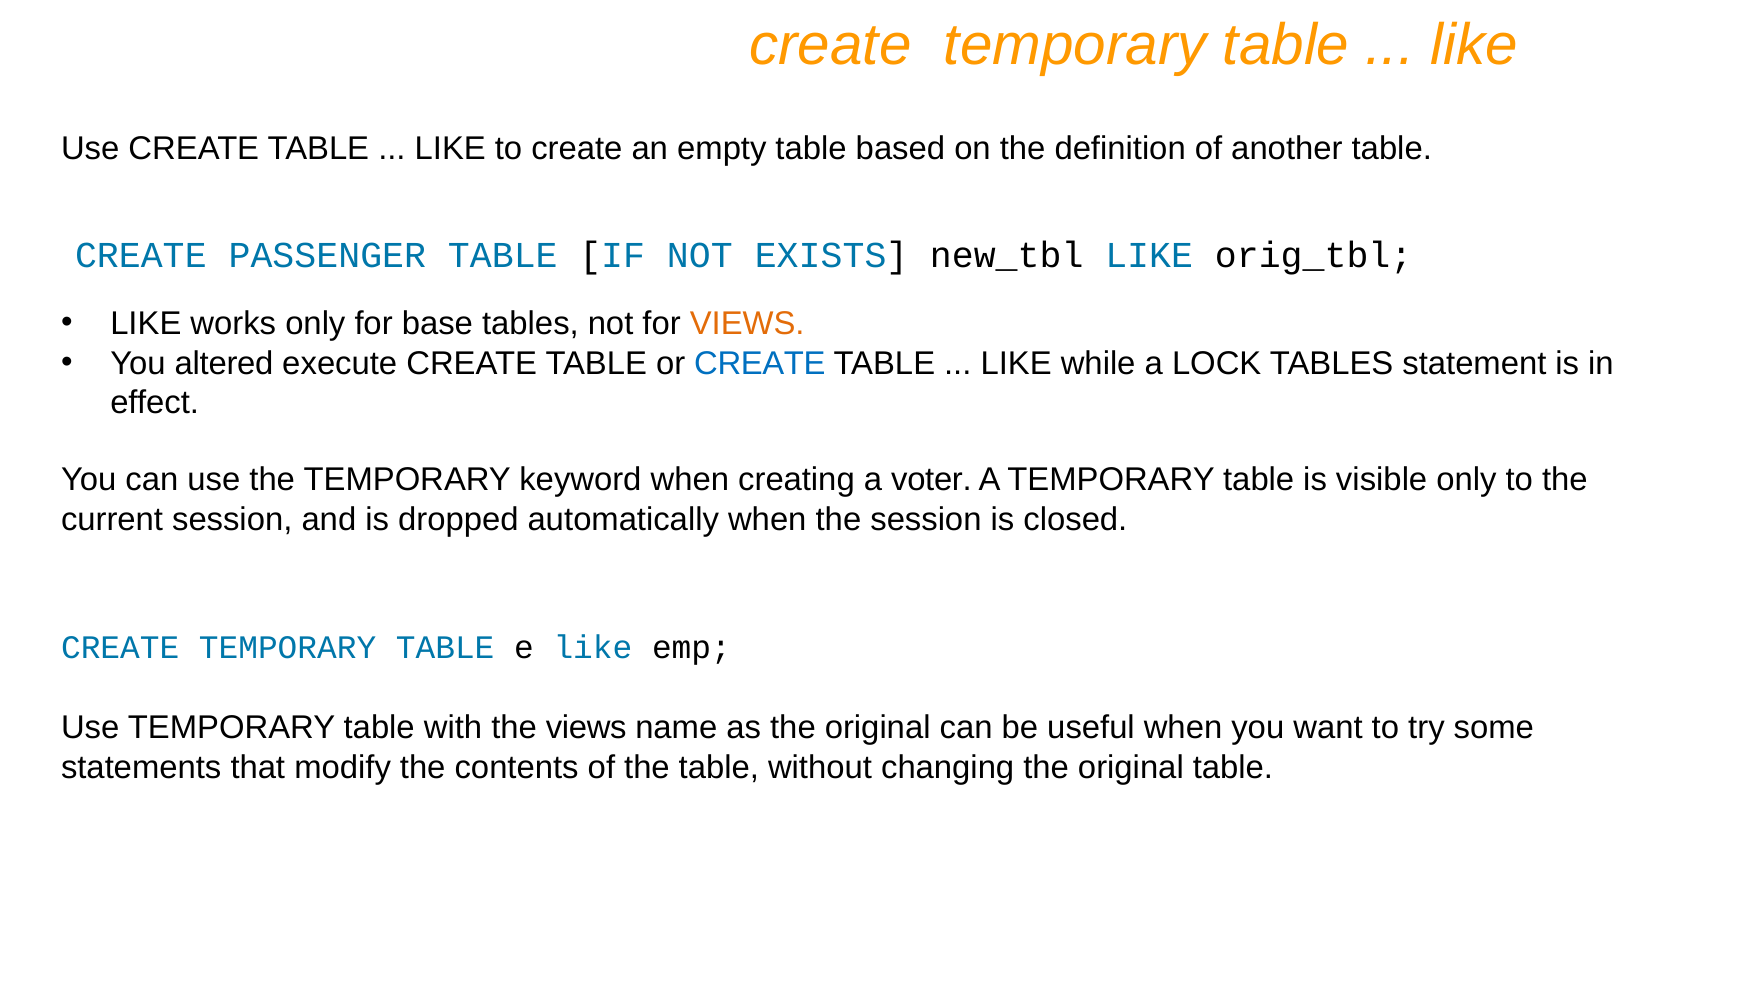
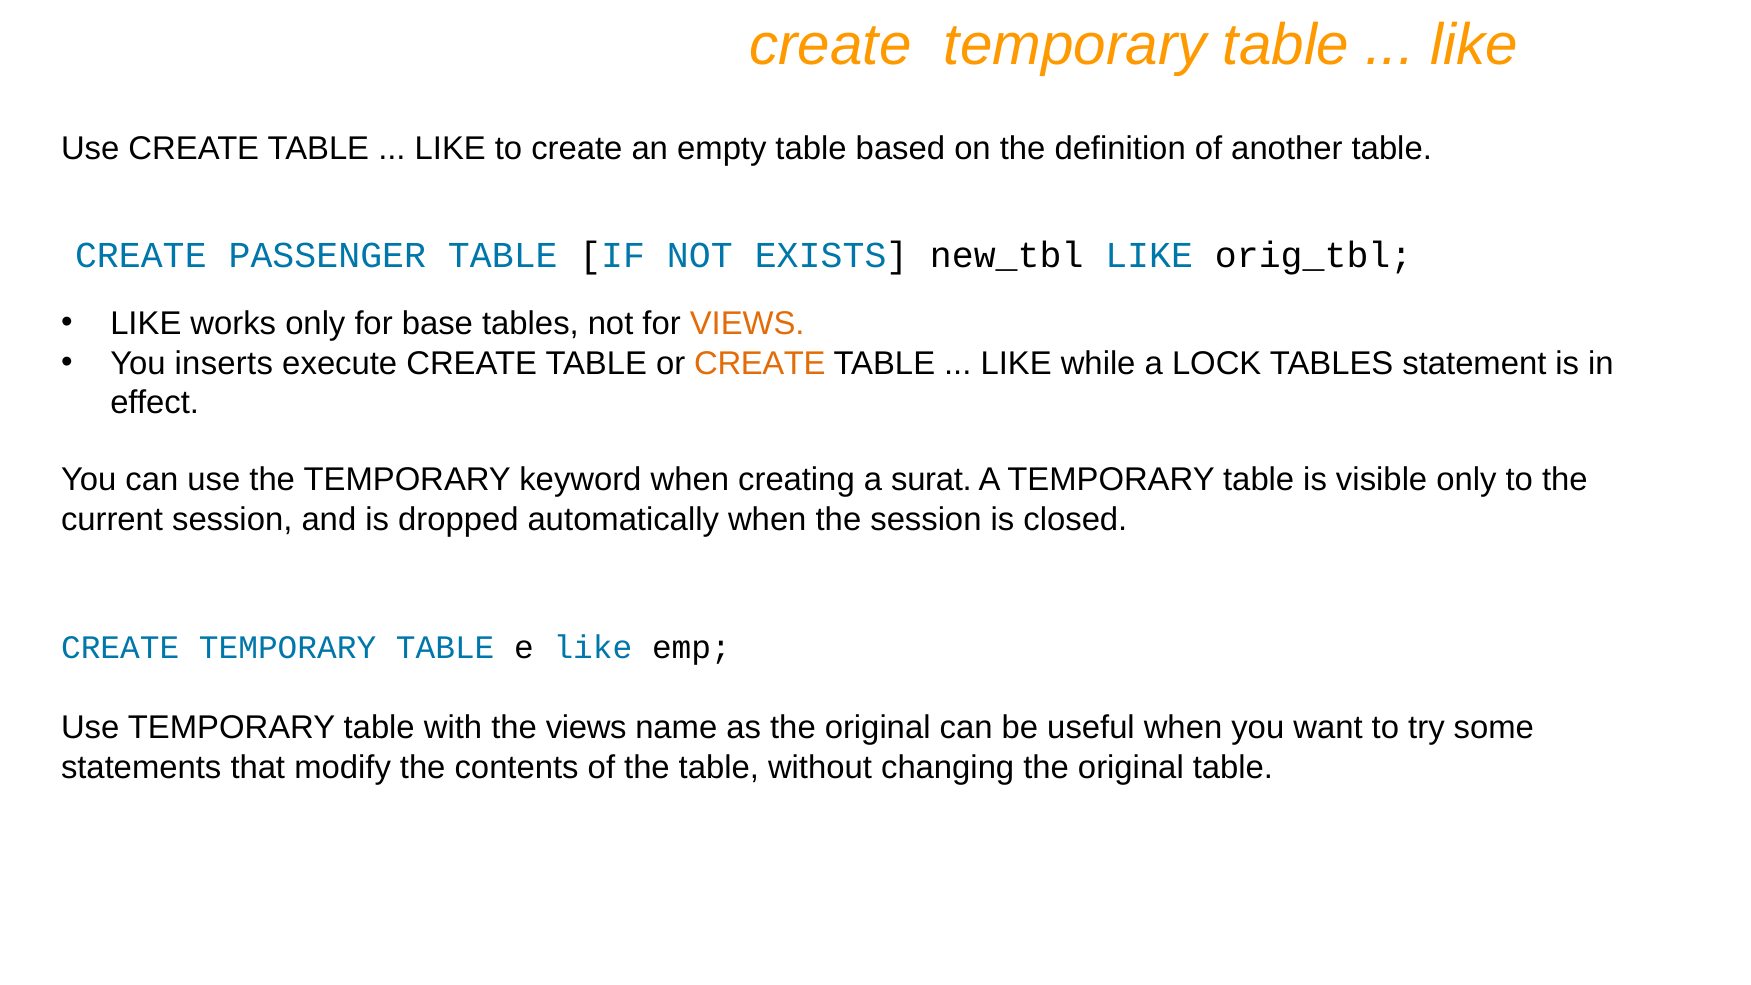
altered: altered -> inserts
CREATE at (760, 363) colour: blue -> orange
voter: voter -> surat
